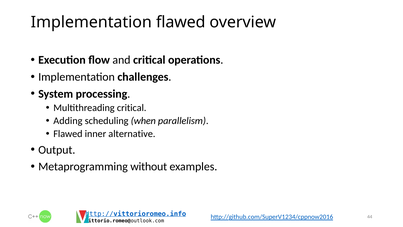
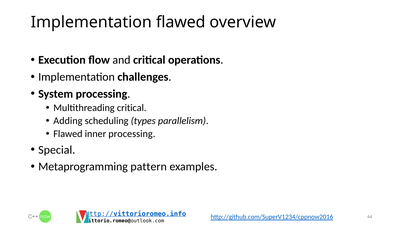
when: when -> types
inner alternative: alternative -> processing
Output: Output -> Special
without: without -> pattern
